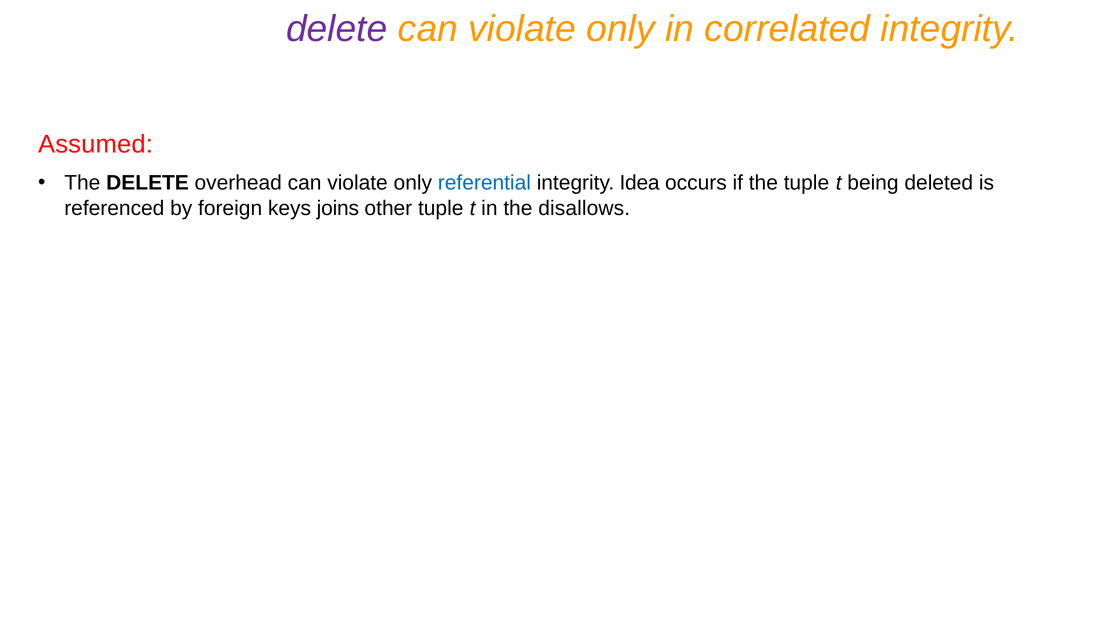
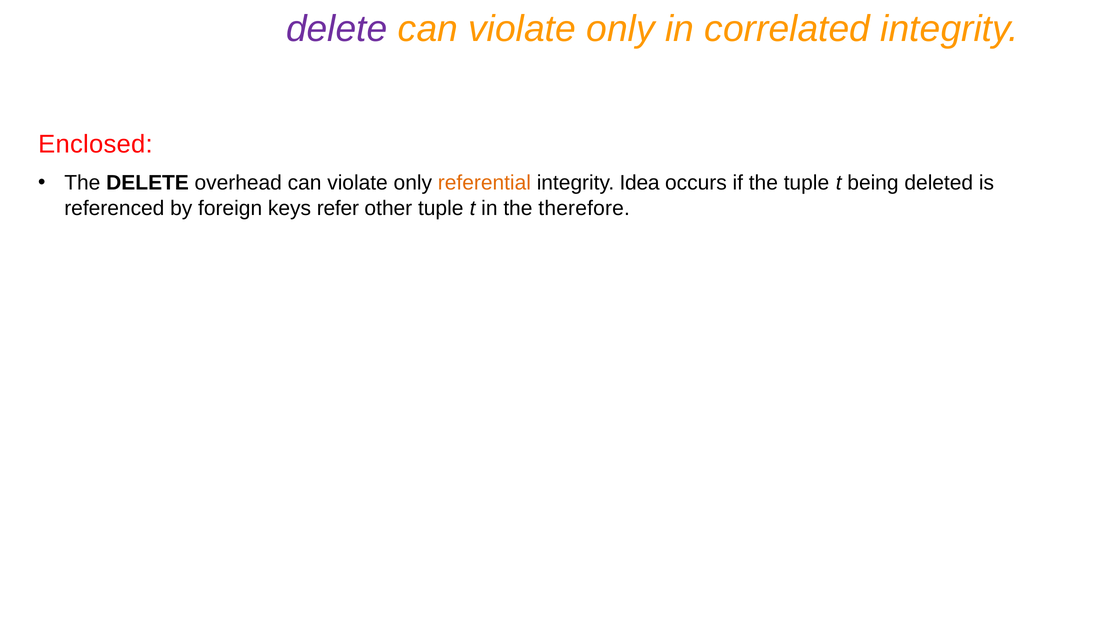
Assumed: Assumed -> Enclosed
referential colour: blue -> orange
joins: joins -> refer
disallows: disallows -> therefore
